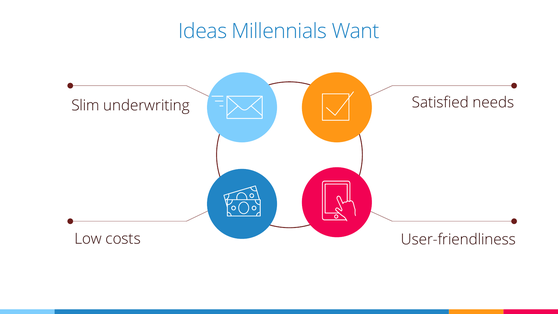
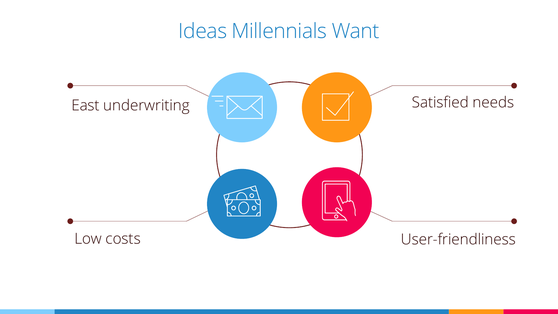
Slim: Slim -> East
